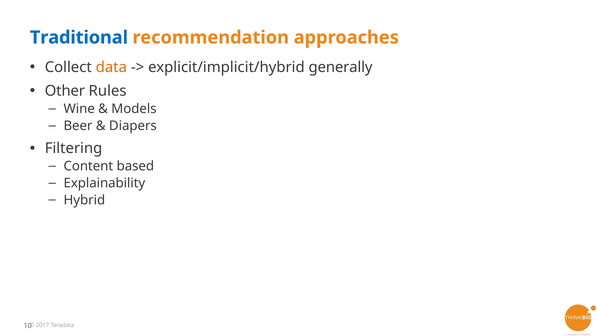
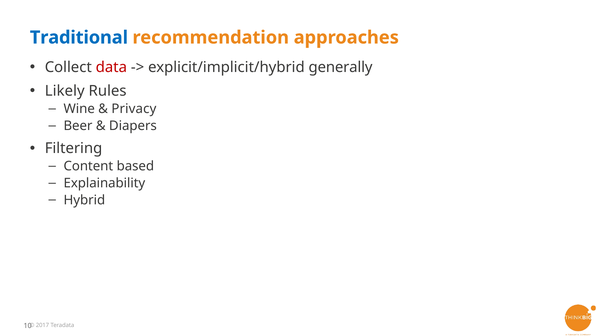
data colour: orange -> red
Other: Other -> Likely
Models: Models -> Privacy
